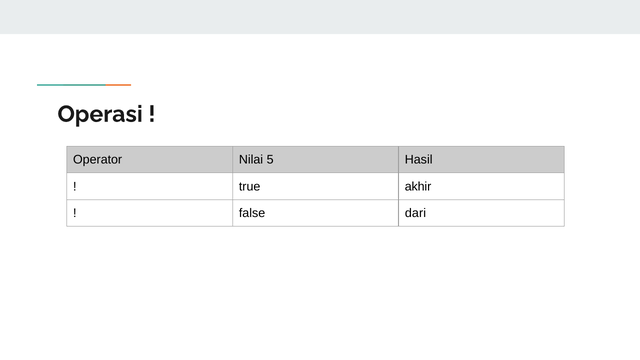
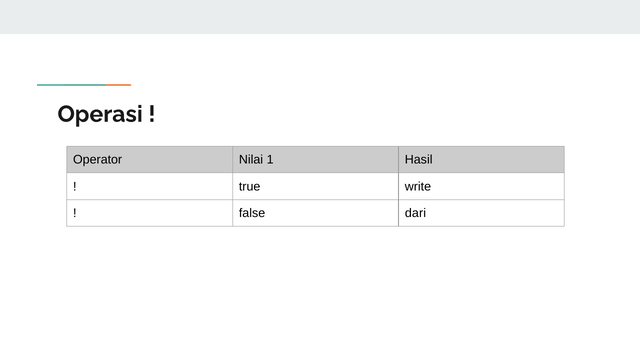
5: 5 -> 1
akhir: akhir -> write
